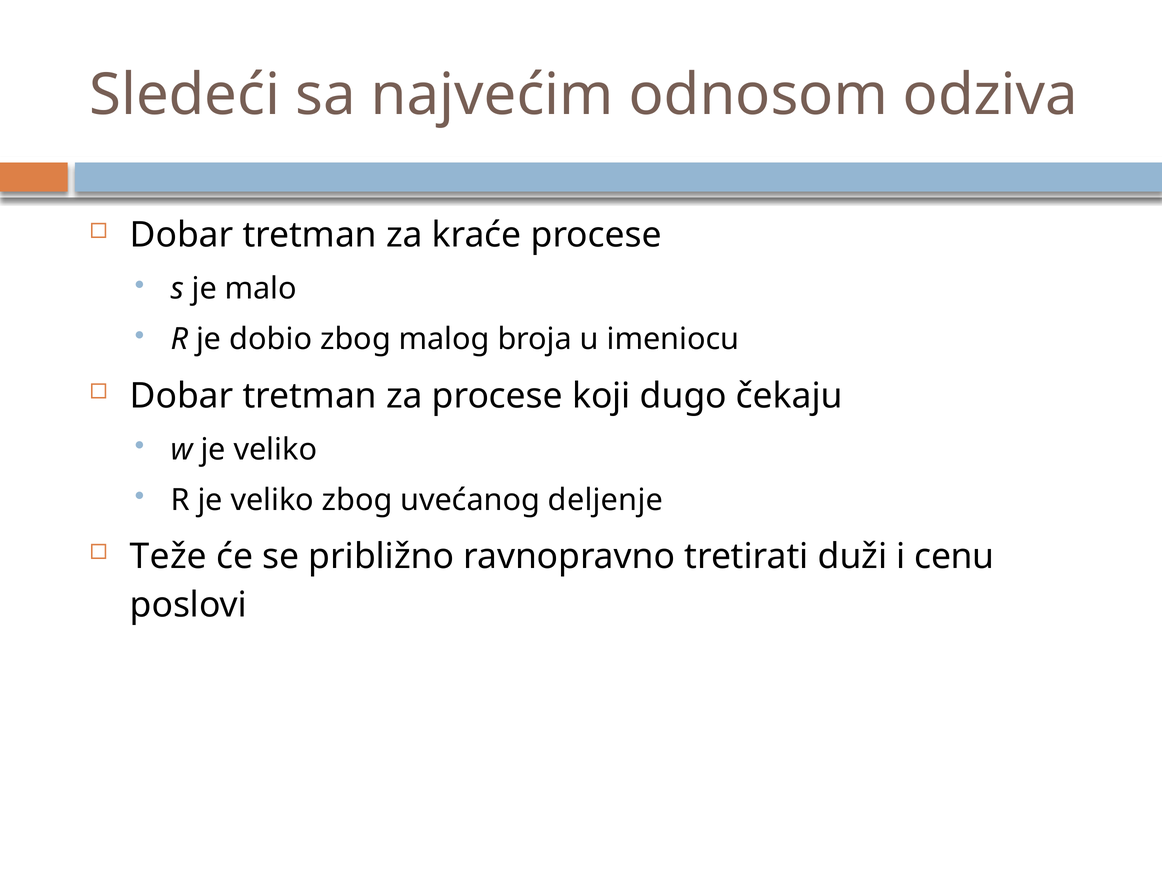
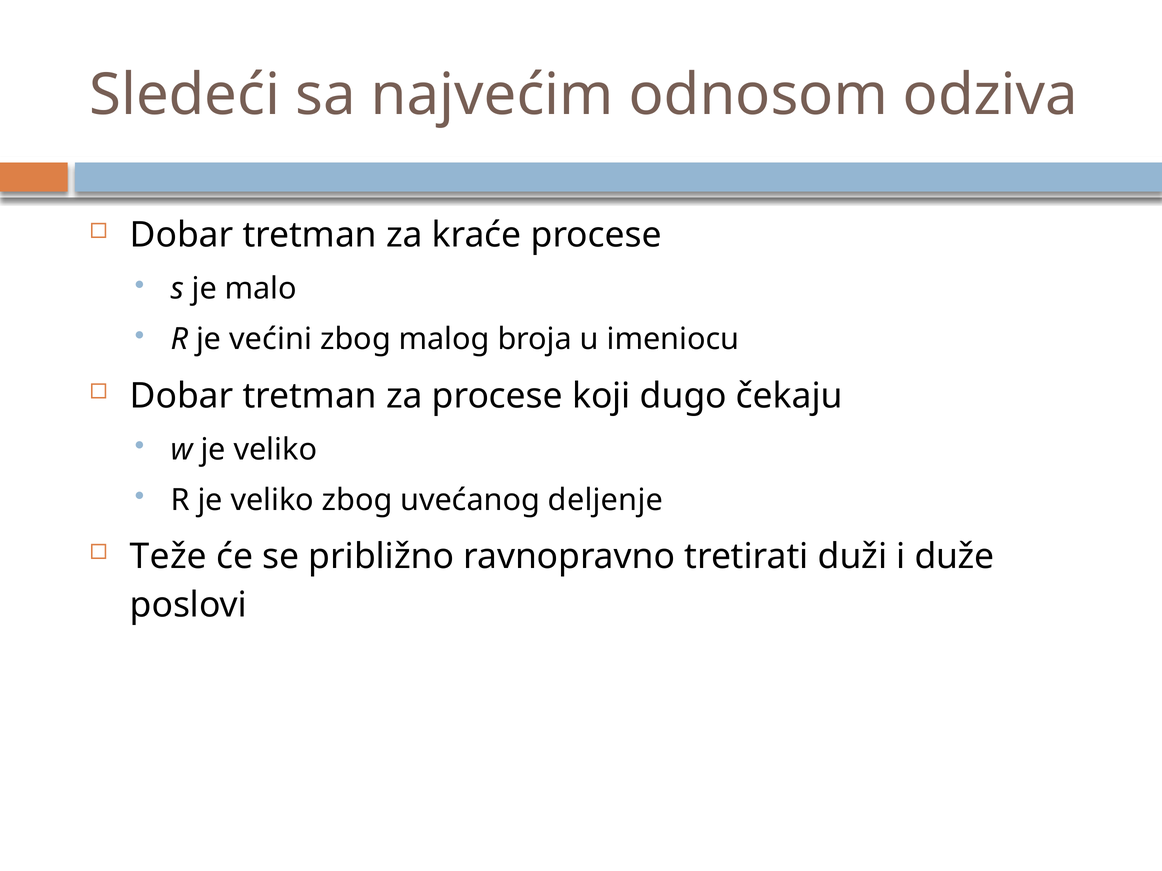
dobio: dobio -> većini
cenu: cenu -> duže
